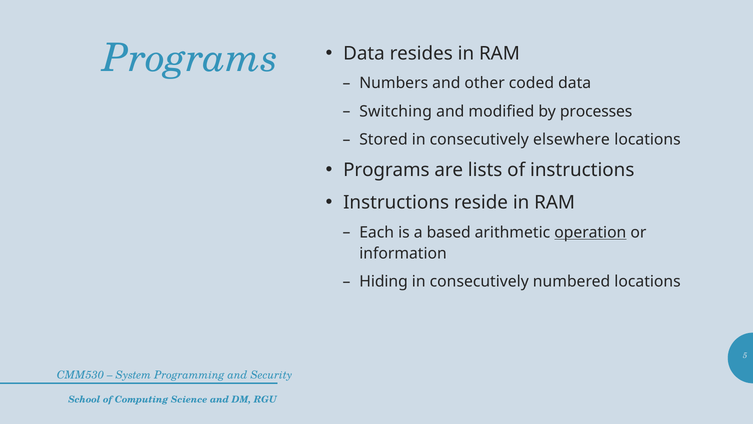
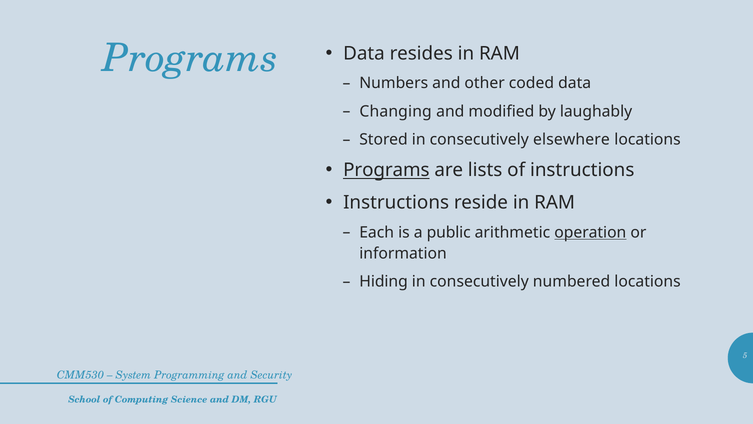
Switching: Switching -> Changing
processes: processes -> laughably
Programs at (386, 170) underline: none -> present
based: based -> public
